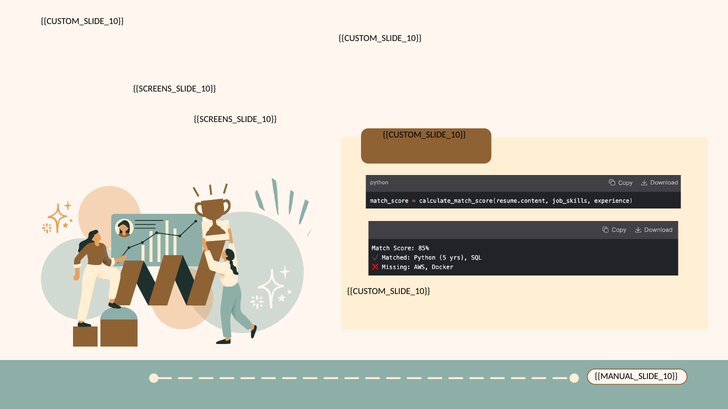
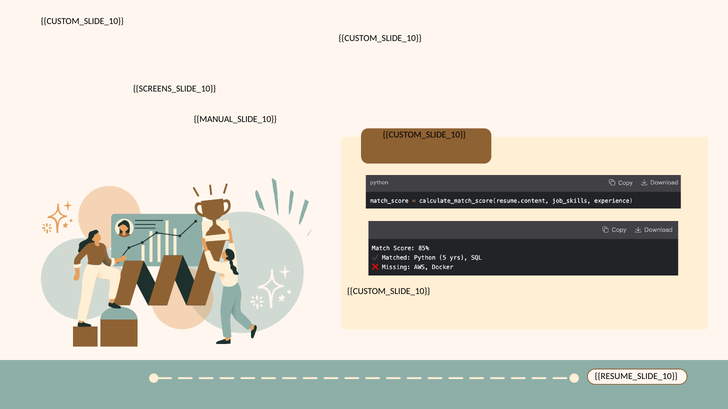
SCREENS_SLIDE_10 at (235, 119): SCREENS_SLIDE_10 -> MANUAL_SLIDE_10
MANUAL_SLIDE_10: MANUAL_SLIDE_10 -> RESUME_SLIDE_10
